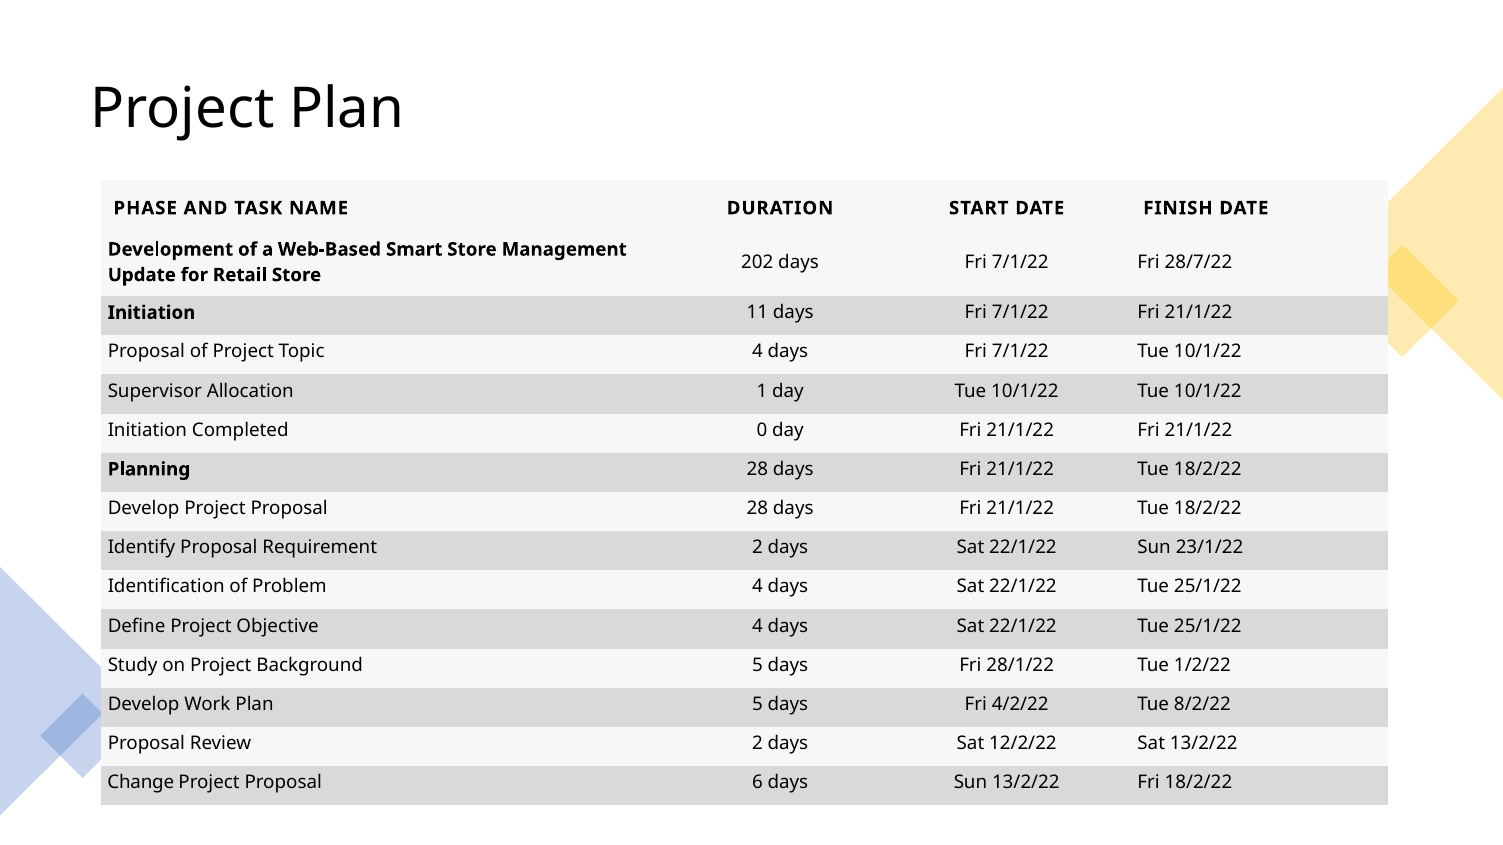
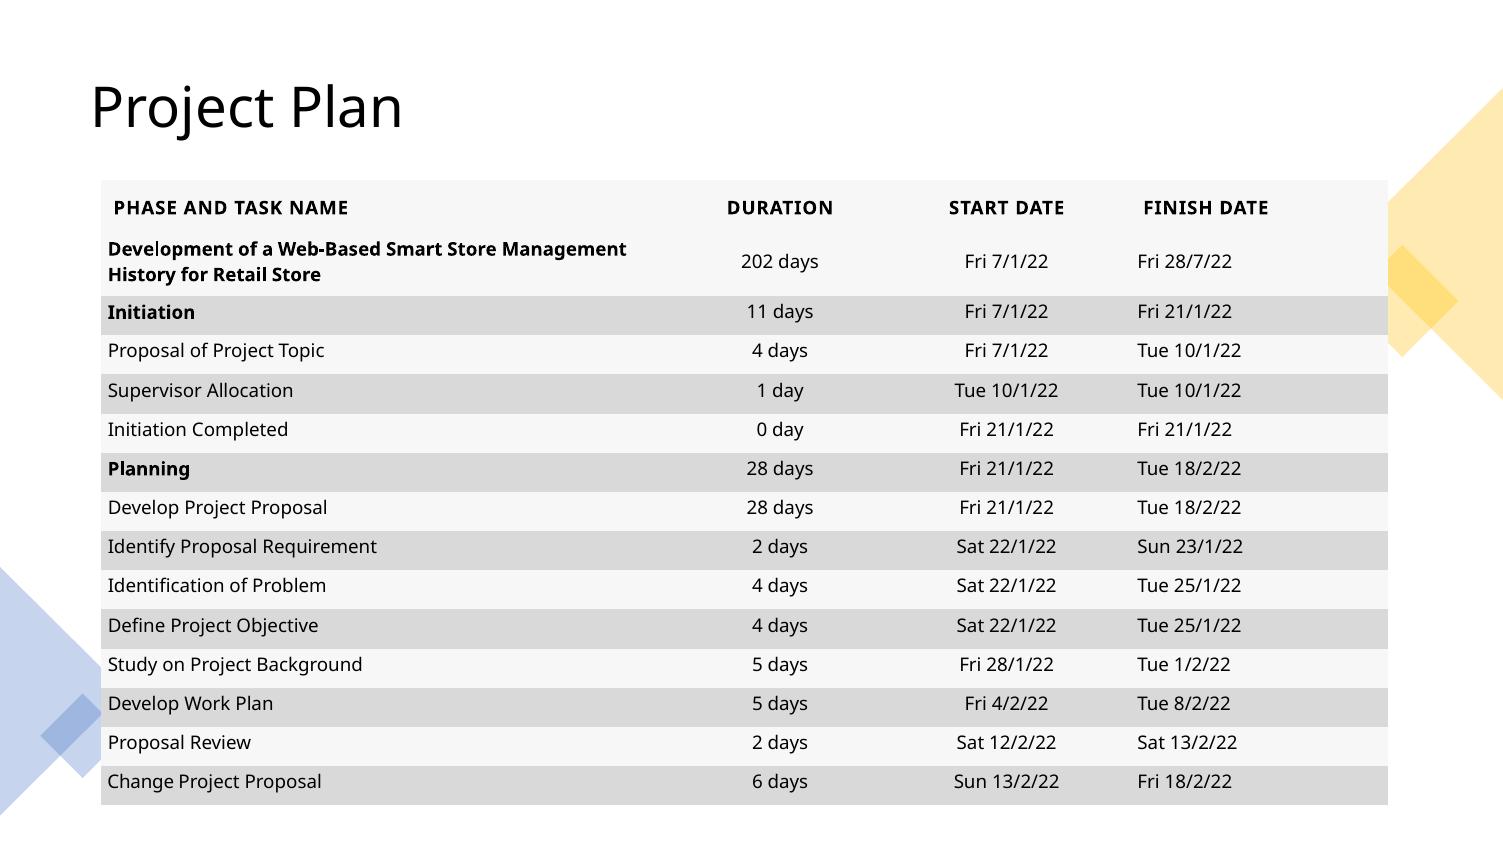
Update: Update -> History
